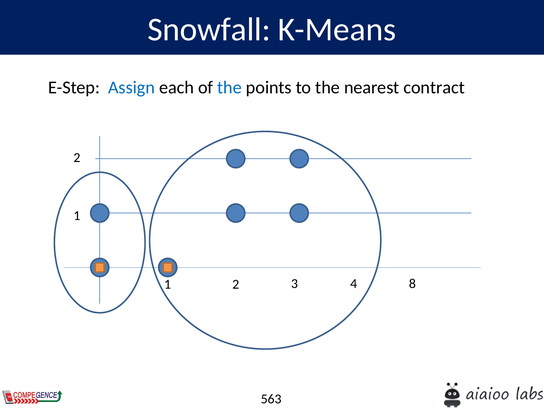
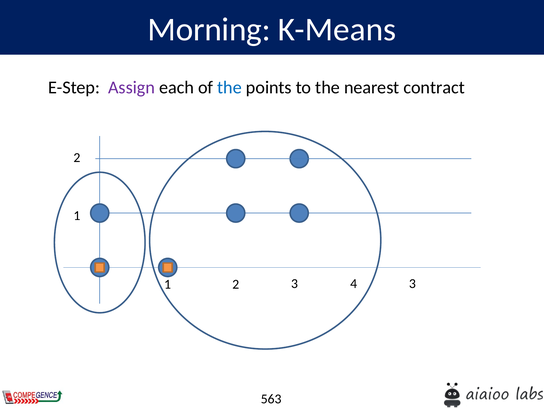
Snowfall: Snowfall -> Morning
Assign colour: blue -> purple
4 8: 8 -> 3
